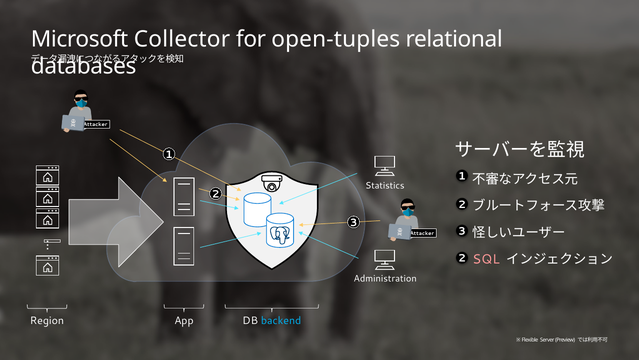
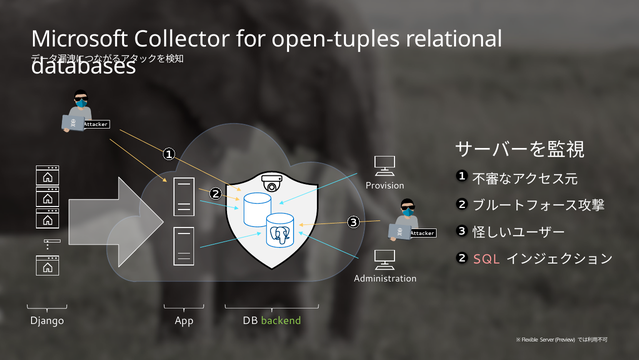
Statistics: Statistics -> Provision
backend colour: light blue -> light green
Region: Region -> Django
